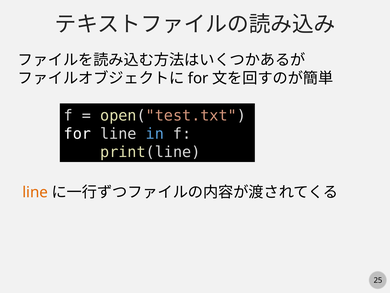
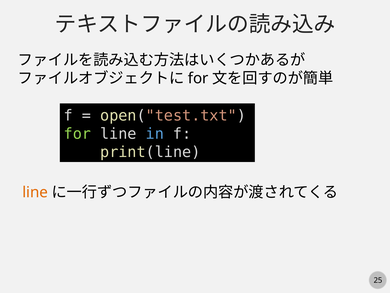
for at (77, 134) colour: white -> light green
